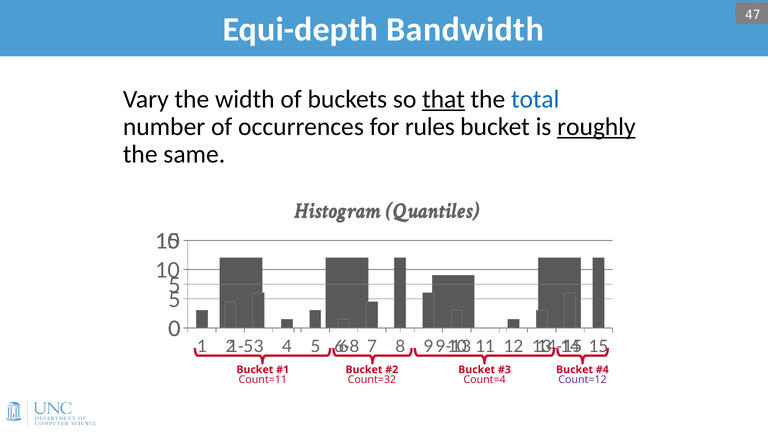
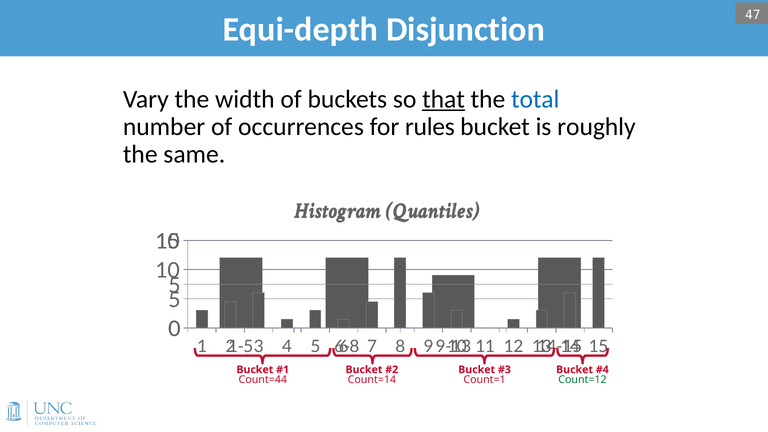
Bandwidth: Bandwidth -> Disjunction
roughly underline: present -> none
Count=11: Count=11 -> Count=44
Count=32: Count=32 -> Count=14
Count=4: Count=4 -> Count=1
Count=12 colour: purple -> green
